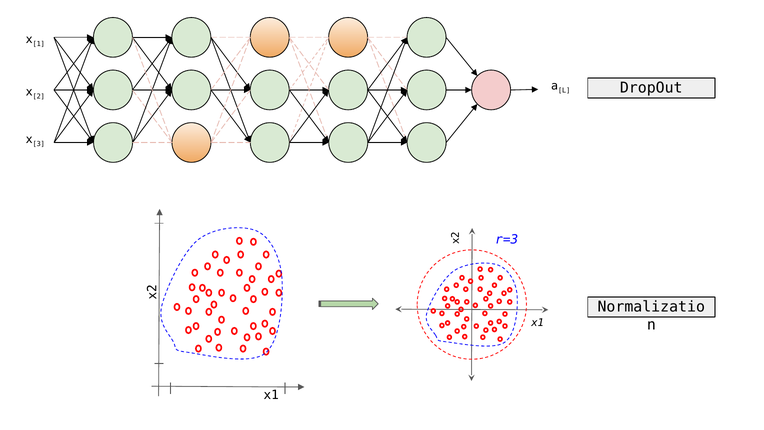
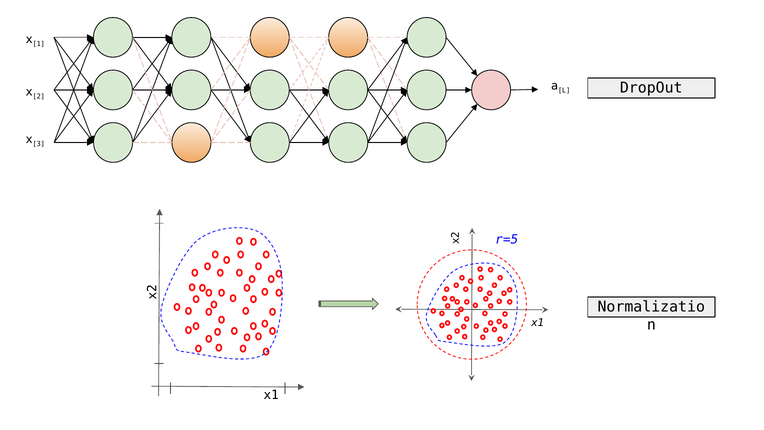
r=3: r=3 -> r=5
